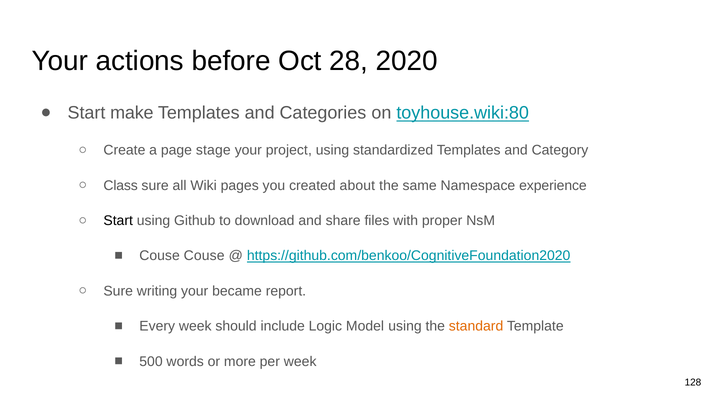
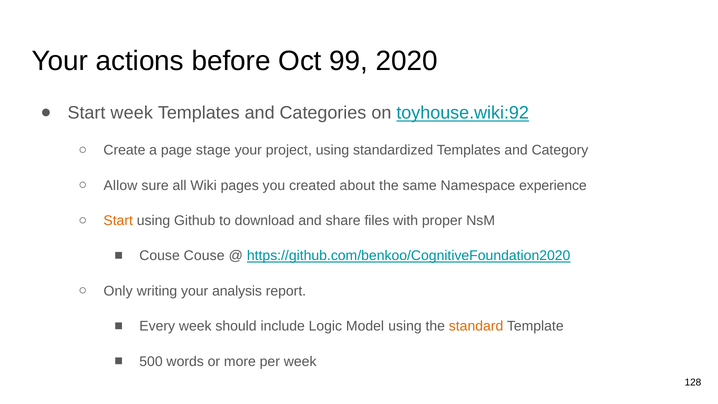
28: 28 -> 99
Start make: make -> week
toyhouse.wiki:80: toyhouse.wiki:80 -> toyhouse.wiki:92
Class: Class -> Allow
Start at (118, 221) colour: black -> orange
Sure at (118, 291): Sure -> Only
became: became -> analysis
